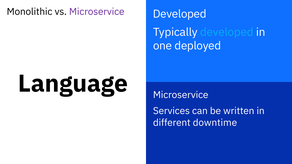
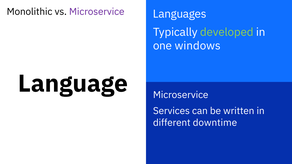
Developed at (180, 14): Developed -> Languages
developed at (227, 32) colour: light blue -> light green
deployed: deployed -> windows
